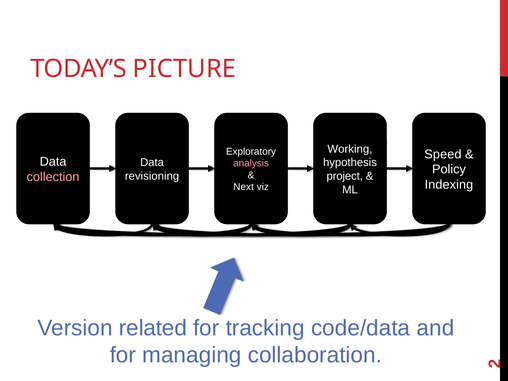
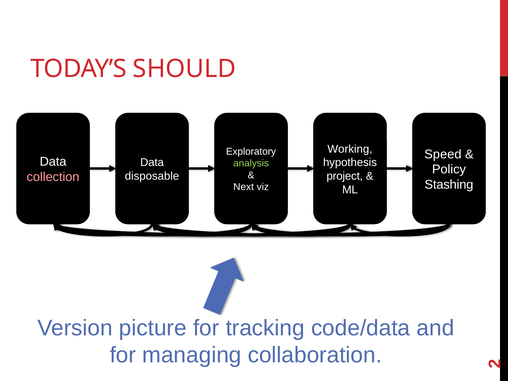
PICTURE: PICTURE -> SHOULD
analysis colour: pink -> light green
revisioning: revisioning -> disposable
Indexing: Indexing -> Stashing
related: related -> picture
